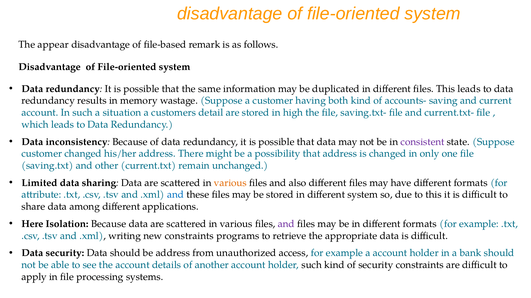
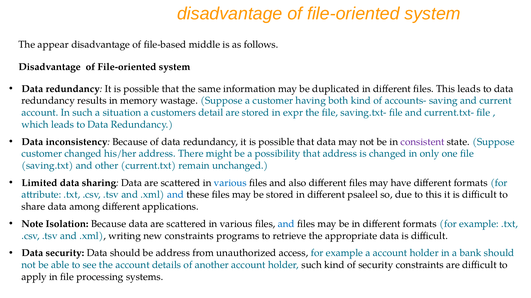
remark: remark -> middle
high: high -> expr
various at (230, 183) colour: orange -> blue
different system: system -> psaleel
Here: Here -> Note
and at (286, 224) colour: purple -> blue
